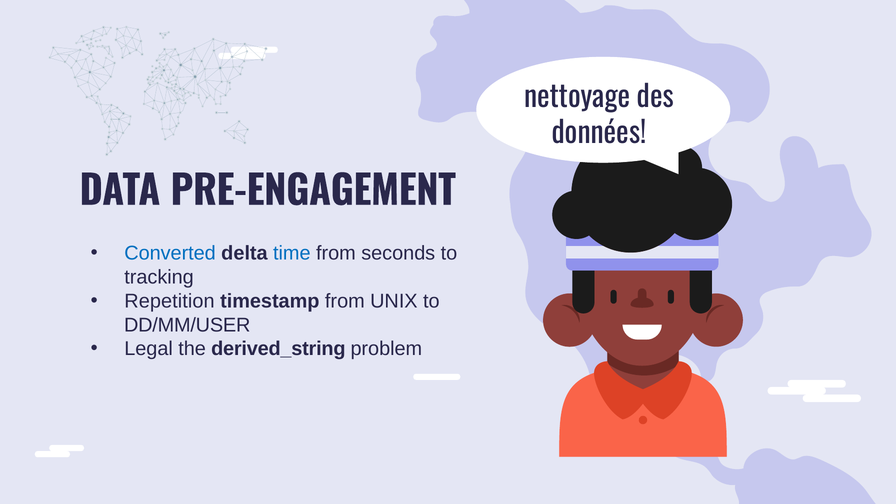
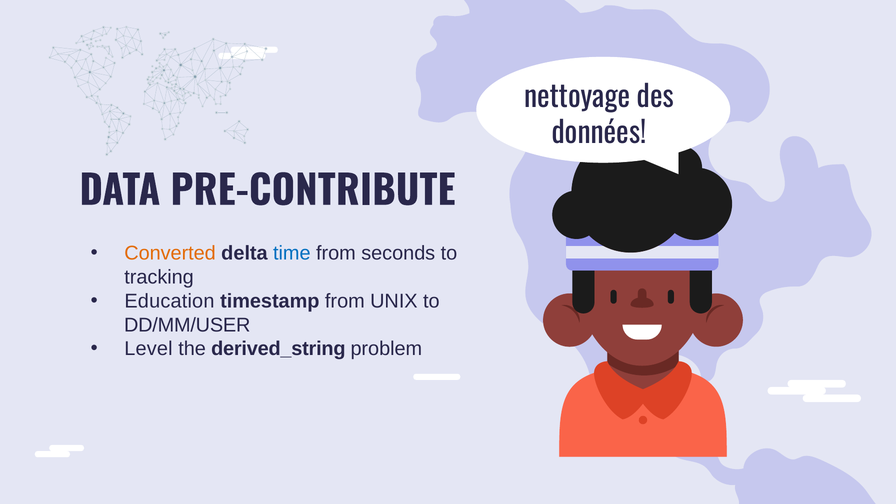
PRE-ENGAGEMENT: PRE-ENGAGEMENT -> PRE-CONTRIBUTE
Converted colour: blue -> orange
Repetition: Repetition -> Education
Legal: Legal -> Level
